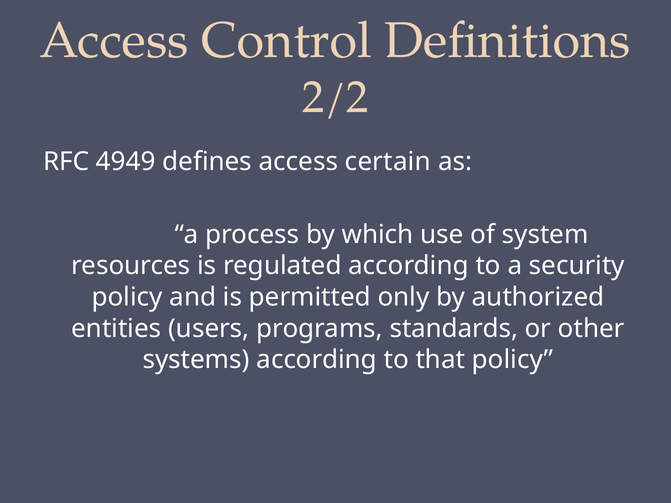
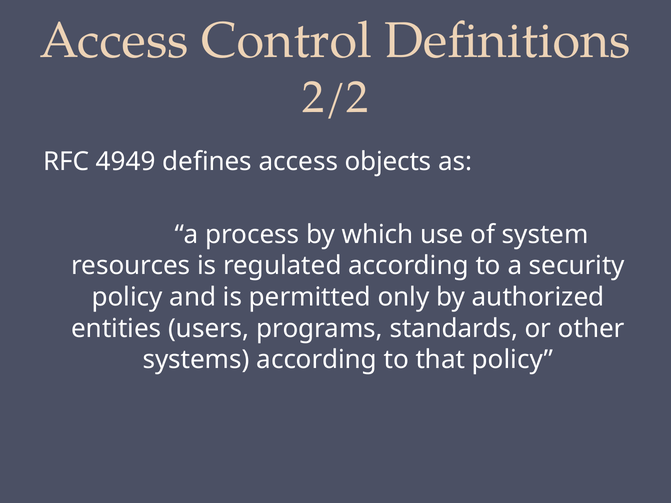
certain: certain -> objects
